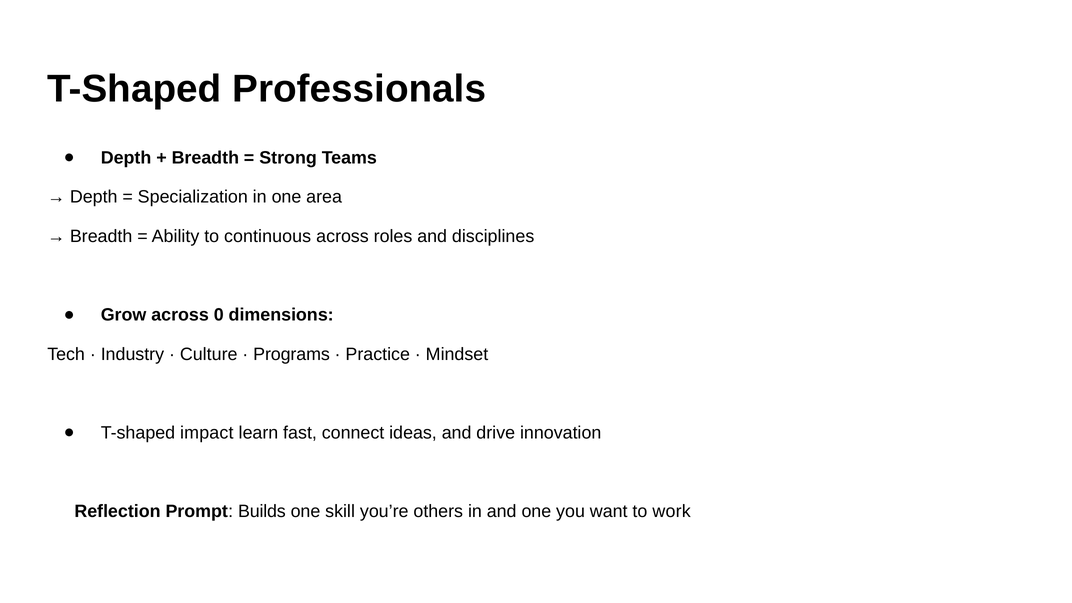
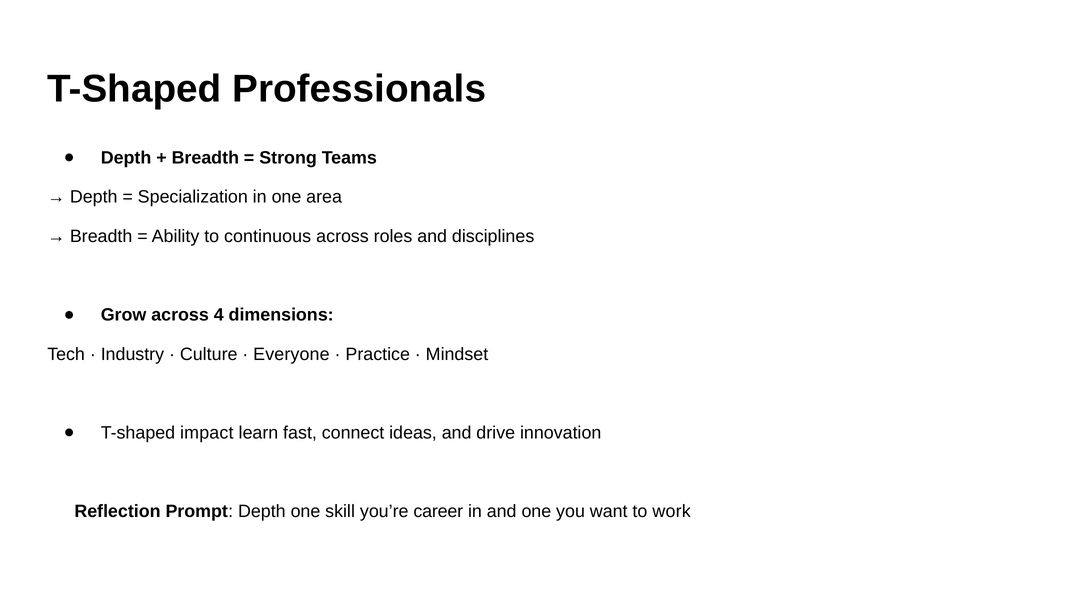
0: 0 -> 4
Programs: Programs -> Everyone
Prompt Builds: Builds -> Depth
others: others -> career
